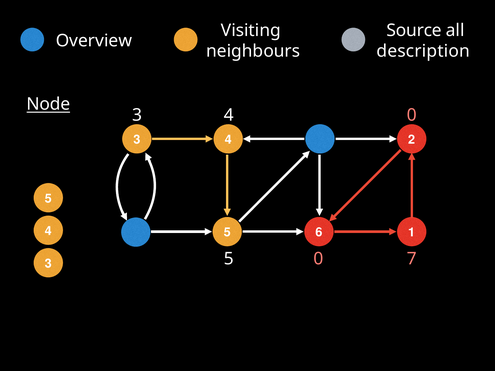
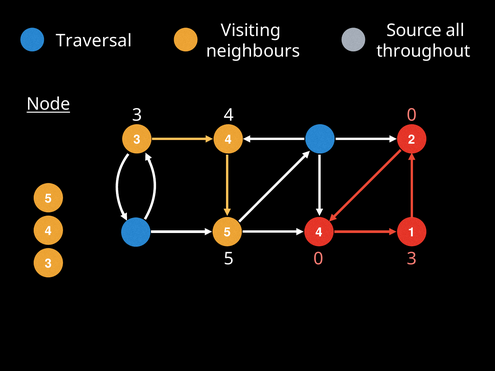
Overview: Overview -> Traversal
description: description -> throughout
5 6: 6 -> 4
7 at (412, 259): 7 -> 3
